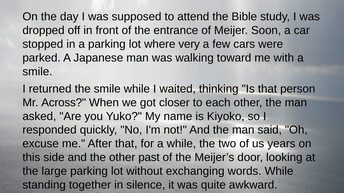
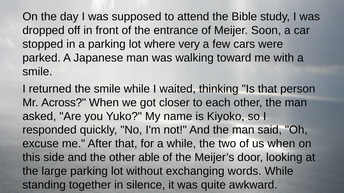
us years: years -> when
past: past -> able
